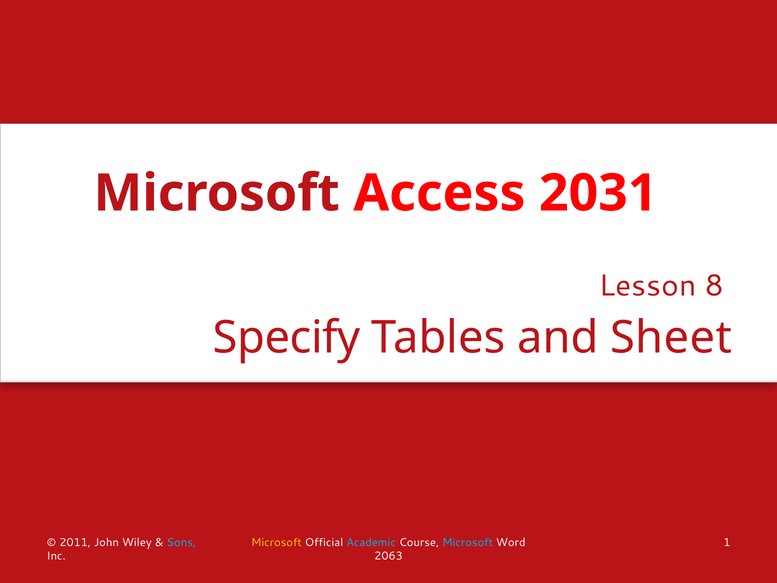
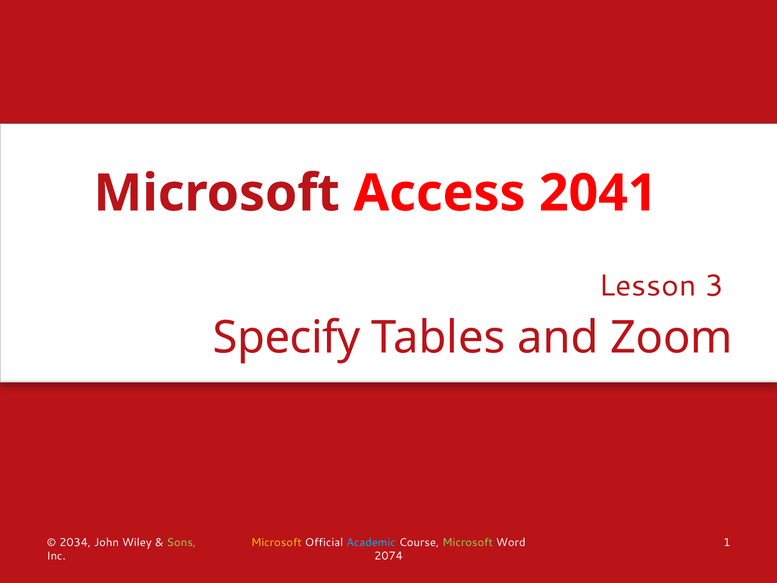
2031: 2031 -> 2041
8: 8 -> 3
Sheet: Sheet -> Zoom
2011: 2011 -> 2034
Sons colour: light blue -> light green
Microsoft at (468, 542) colour: light blue -> light green
2063: 2063 -> 2074
